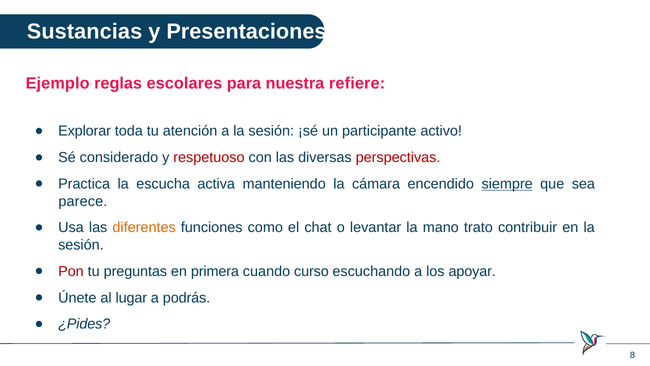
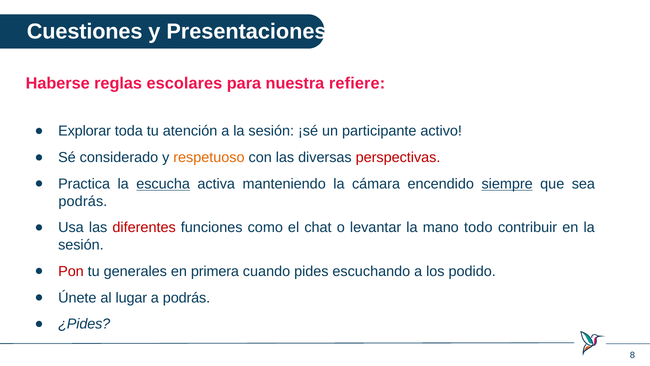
Sustancias: Sustancias -> Cuestiones
Ejemplo: Ejemplo -> Haberse
respetuoso colour: red -> orange
escucha underline: none -> present
parece at (83, 201): parece -> podrás
diferentes colour: orange -> red
trato: trato -> todo
preguntas: preguntas -> generales
curso: curso -> pides
apoyar: apoyar -> podido
